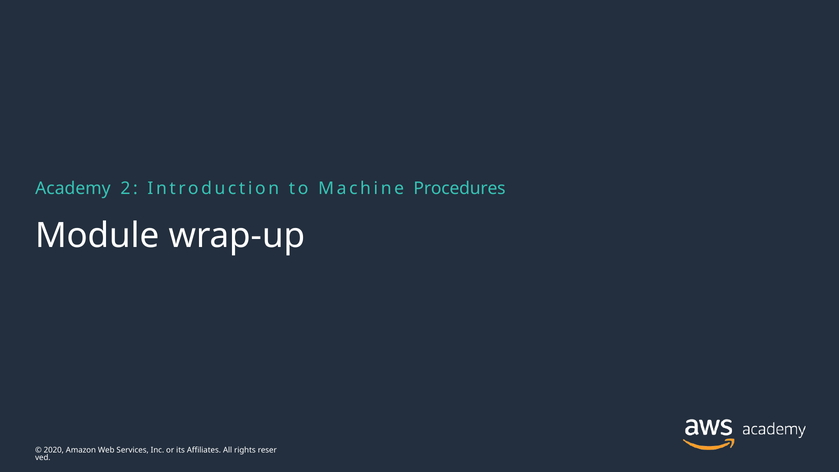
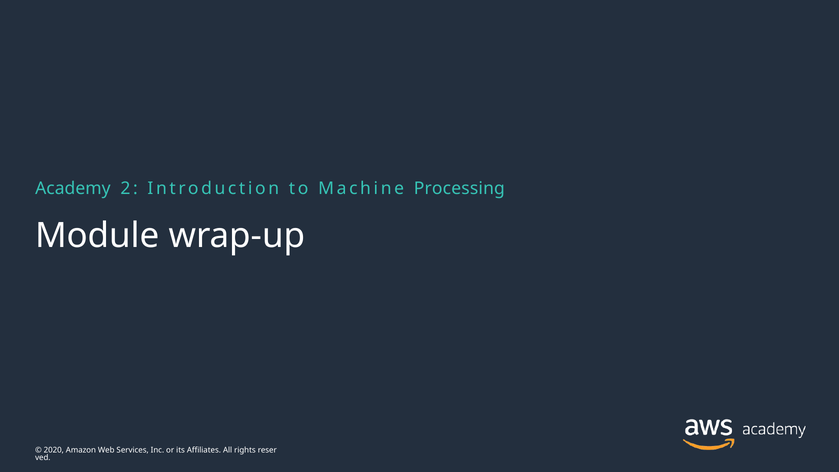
Procedures: Procedures -> Processing
